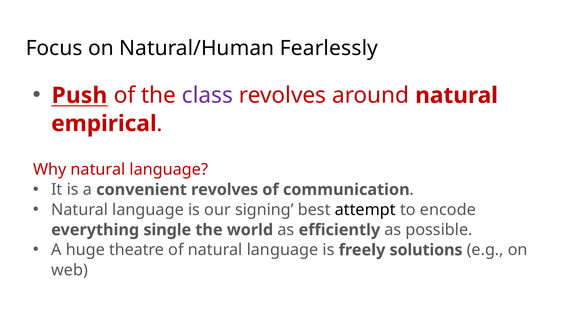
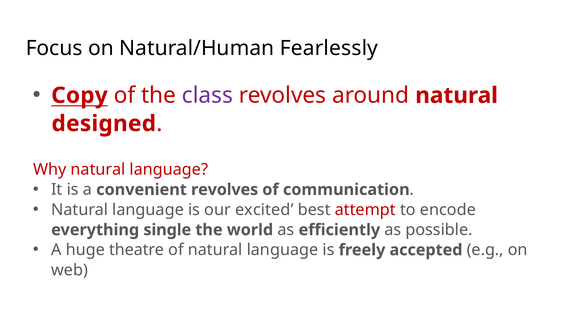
Push: Push -> Copy
empirical: empirical -> designed
signing: signing -> excited
attempt colour: black -> red
solutions: solutions -> accepted
